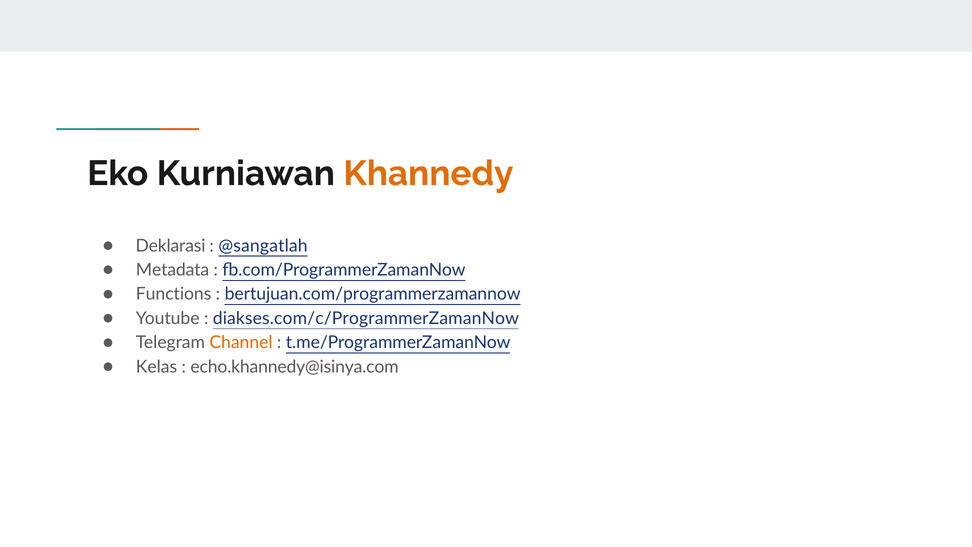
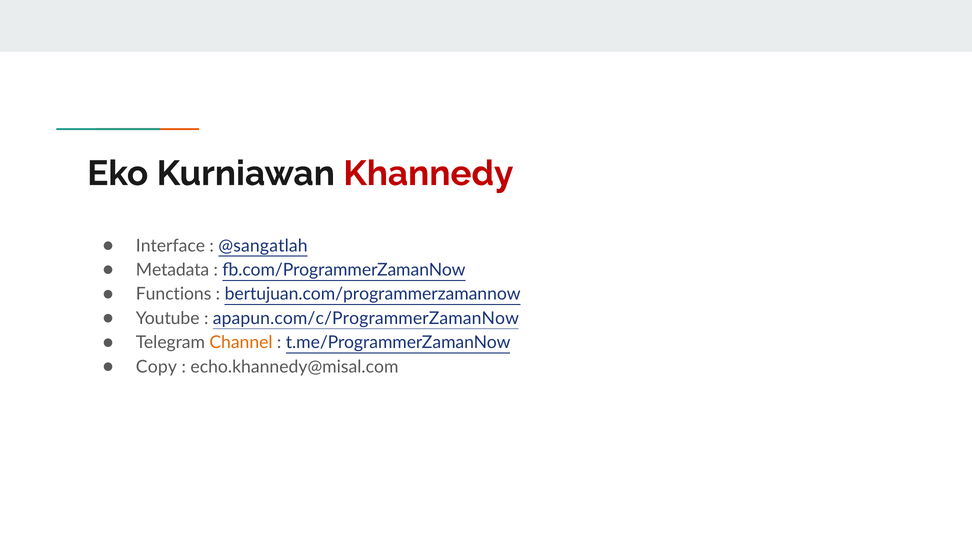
Khannedy colour: orange -> red
Deklarasi: Deklarasi -> Interface
diakses.com/c/ProgrammerZamanNow: diakses.com/c/ProgrammerZamanNow -> apapun.com/c/ProgrammerZamanNow
Kelas: Kelas -> Copy
echo.khannedy@isinya.com: echo.khannedy@isinya.com -> echo.khannedy@misal.com
